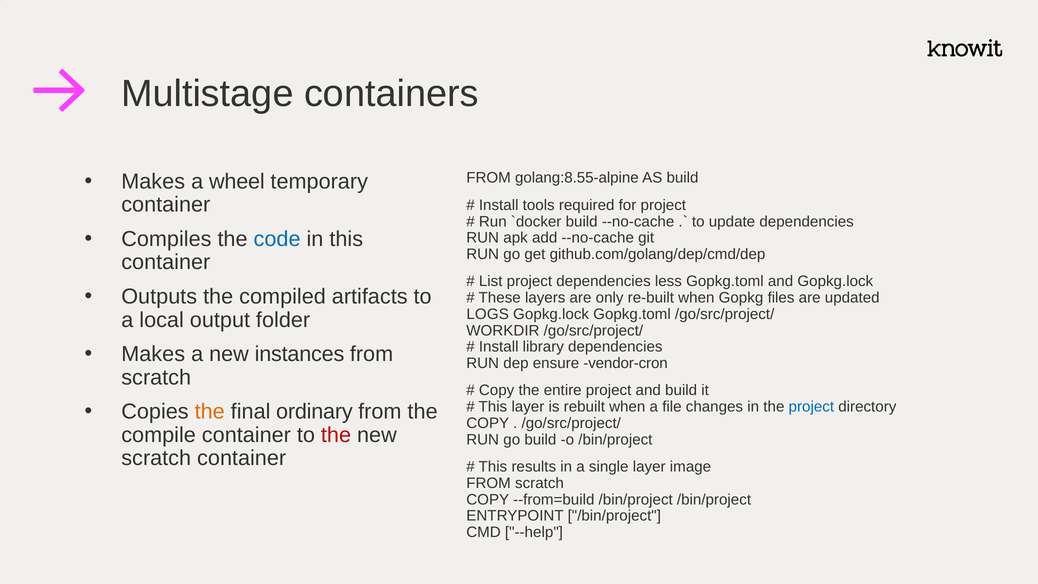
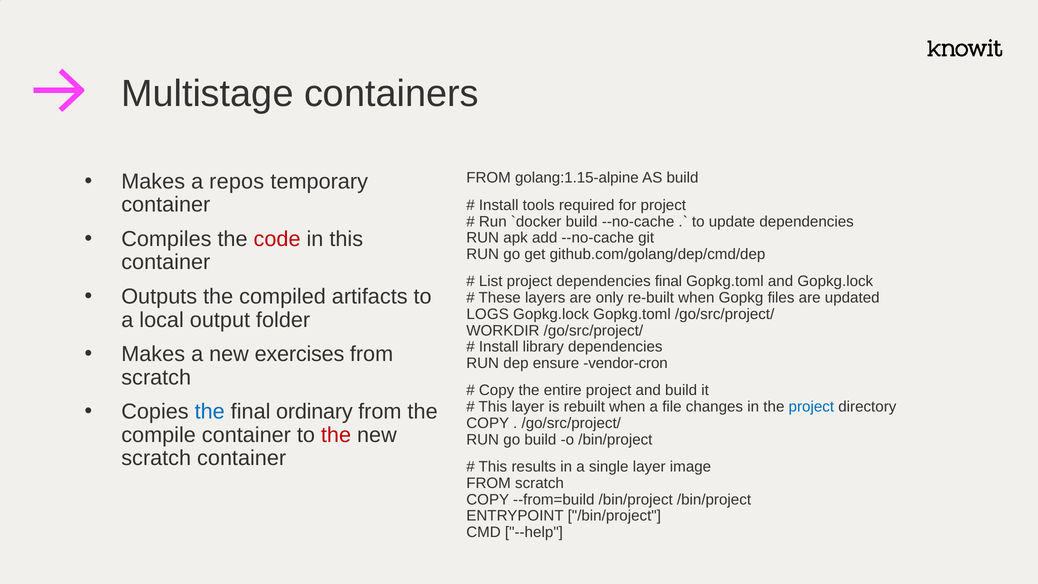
wheel: wheel -> repos
golang:8.55-alpine: golang:8.55-alpine -> golang:1.15-alpine
code colour: blue -> red
dependencies less: less -> final
instances: instances -> exercises
the at (210, 411) colour: orange -> blue
